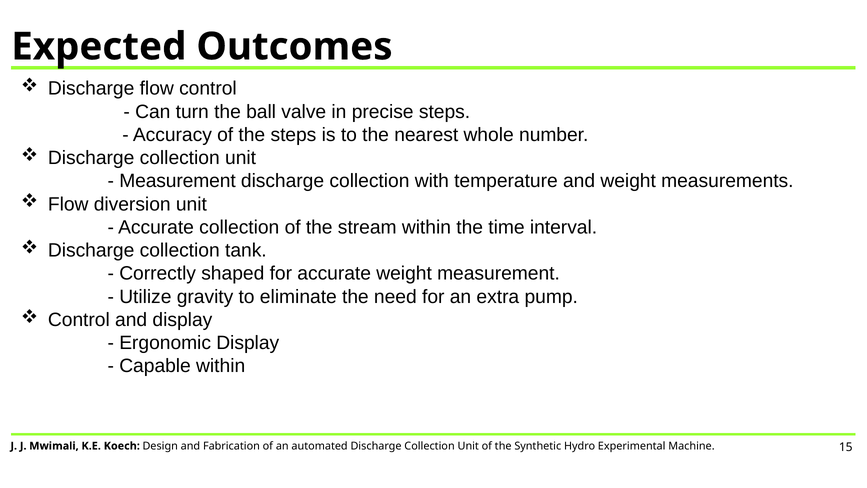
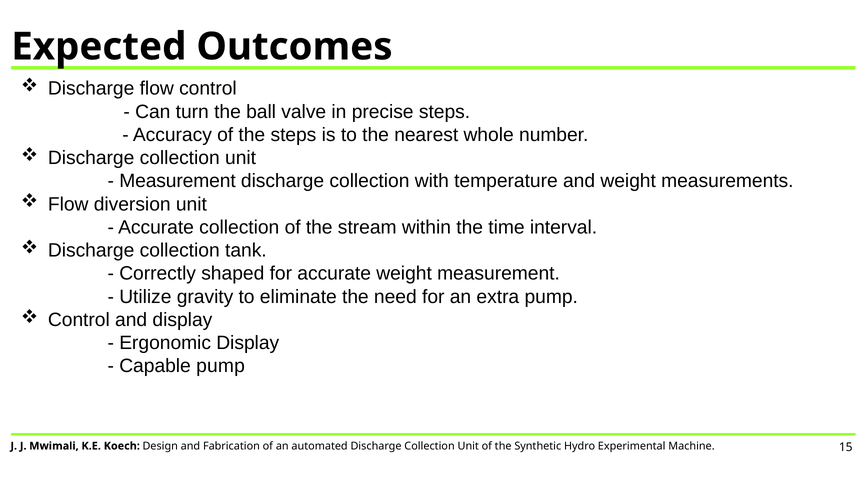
Capable within: within -> pump
